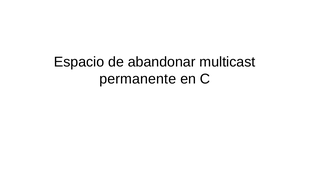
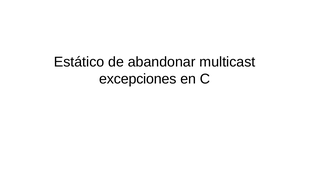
Espacio: Espacio -> Estático
permanente: permanente -> excepciones
